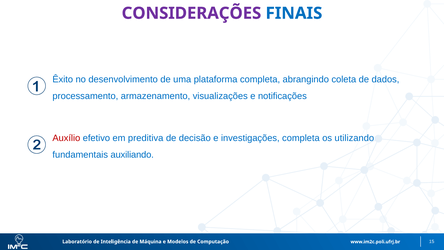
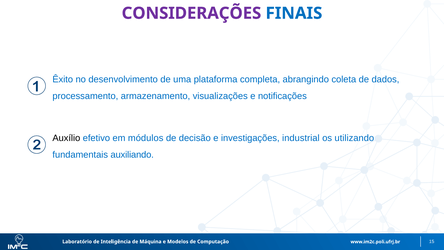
Auxílio colour: red -> black
preditiva: preditiva -> módulos
investigações completa: completa -> industrial
